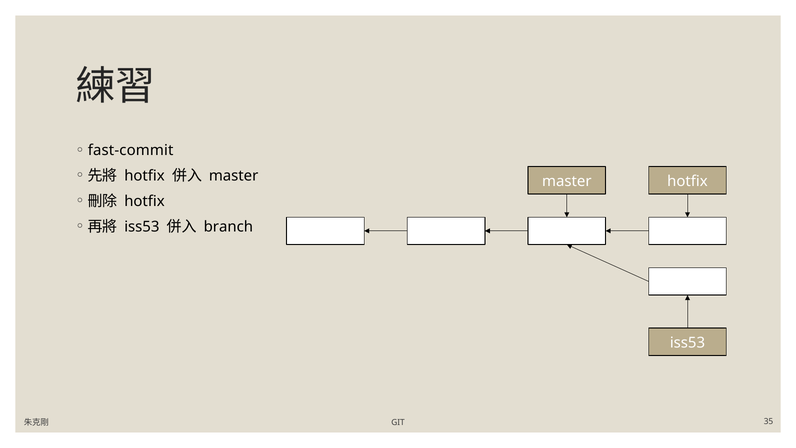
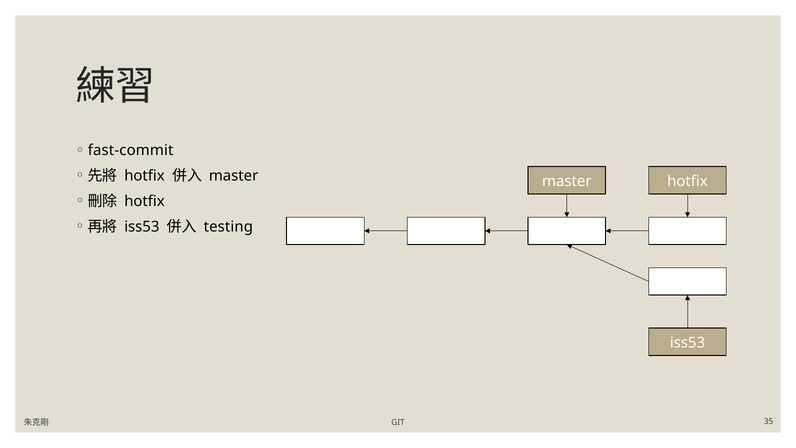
branch: branch -> testing
